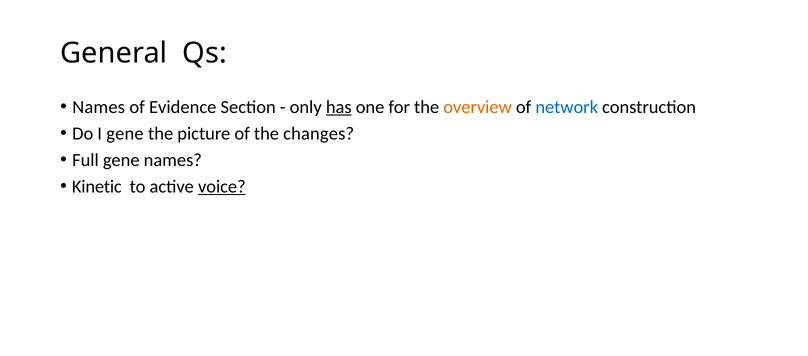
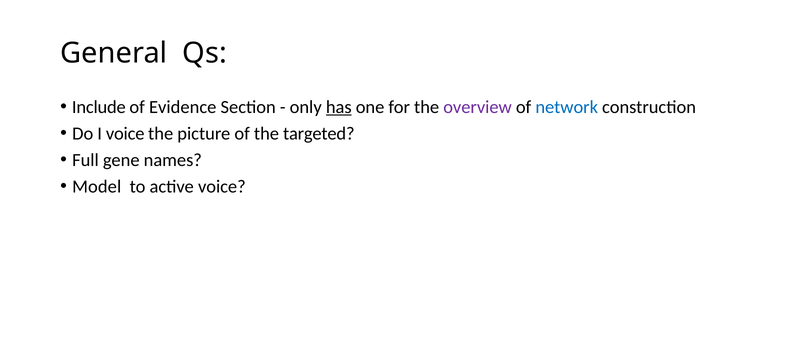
Names at (99, 107): Names -> Include
overview colour: orange -> purple
I gene: gene -> voice
changes: changes -> targeted
Kinetic: Kinetic -> Model
voice at (222, 187) underline: present -> none
